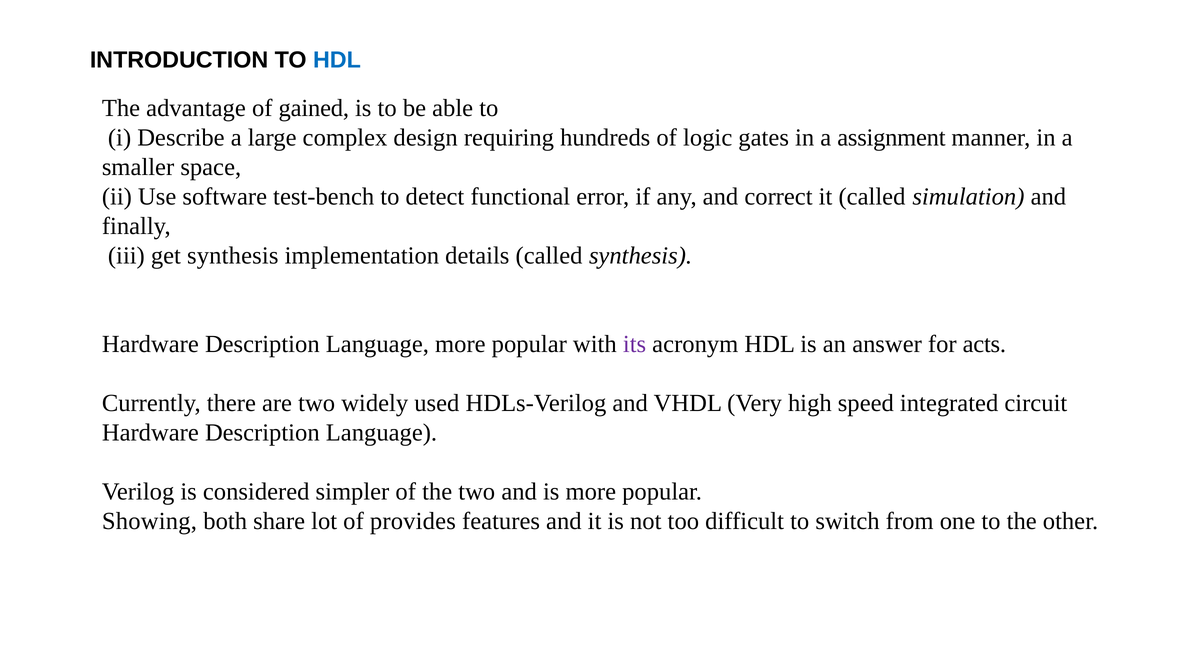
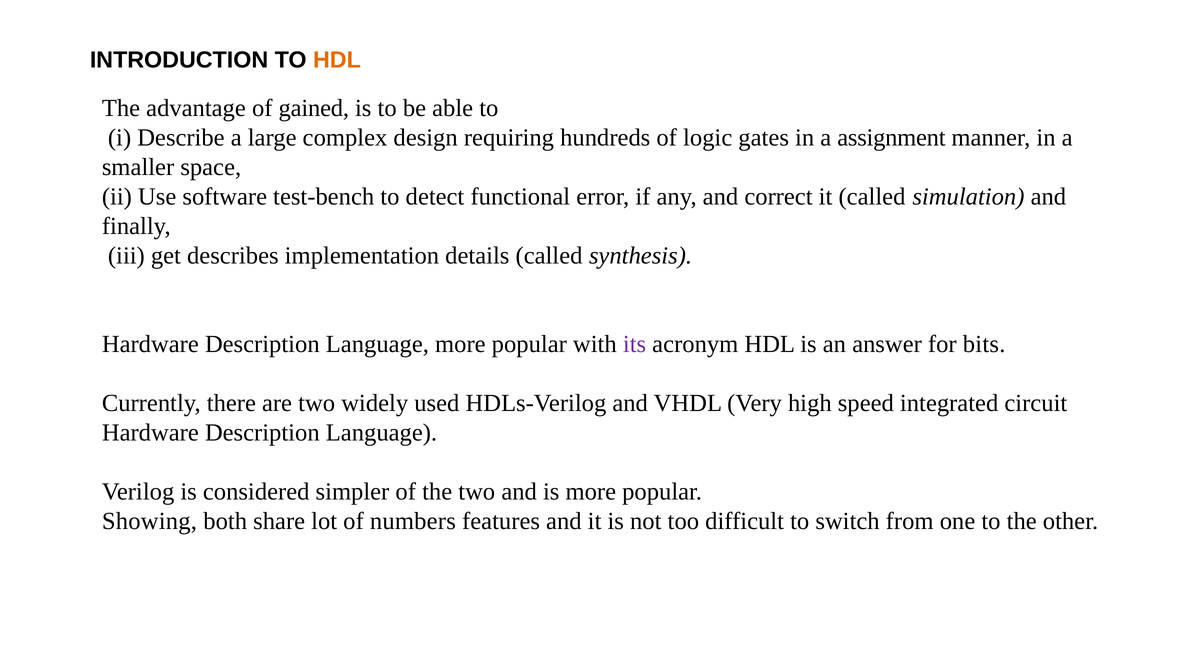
HDL at (337, 60) colour: blue -> orange
get synthesis: synthesis -> describes
acts: acts -> bits
provides: provides -> numbers
